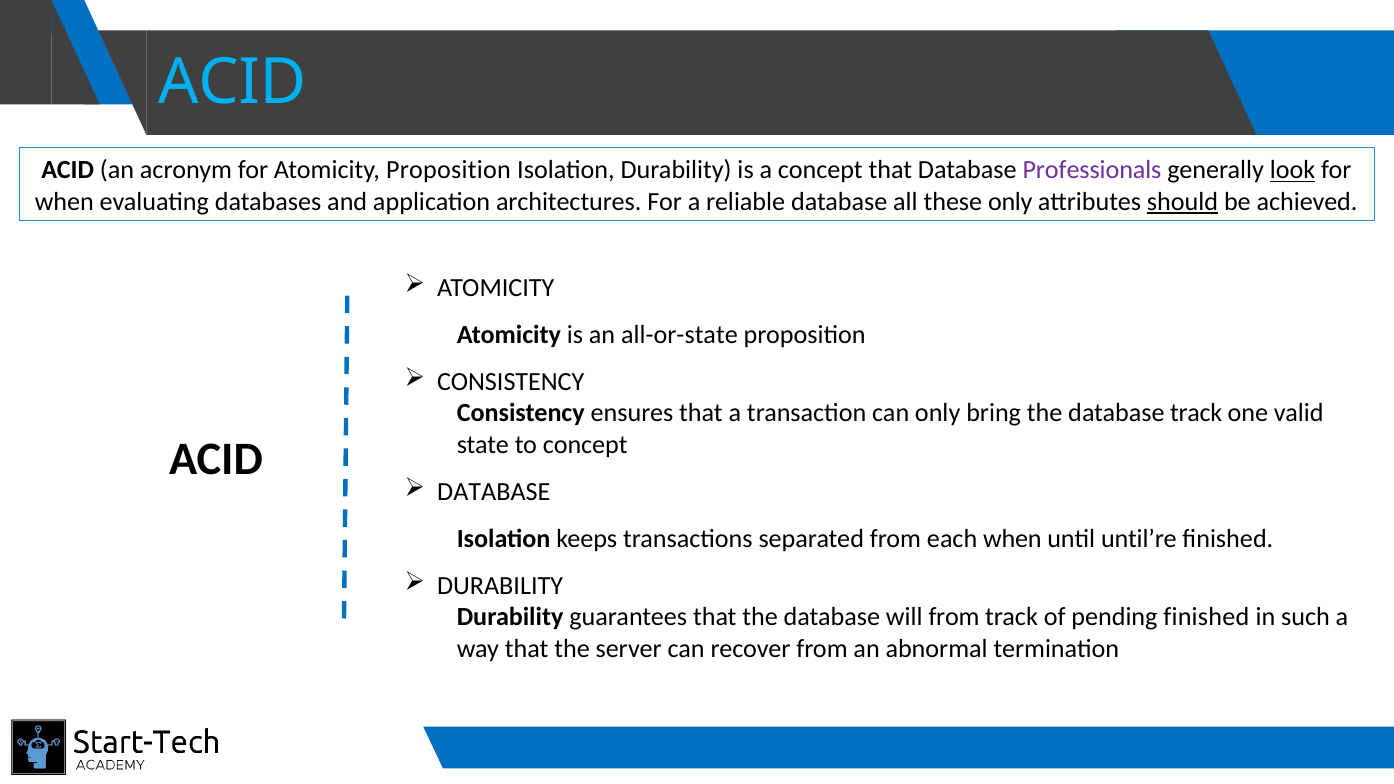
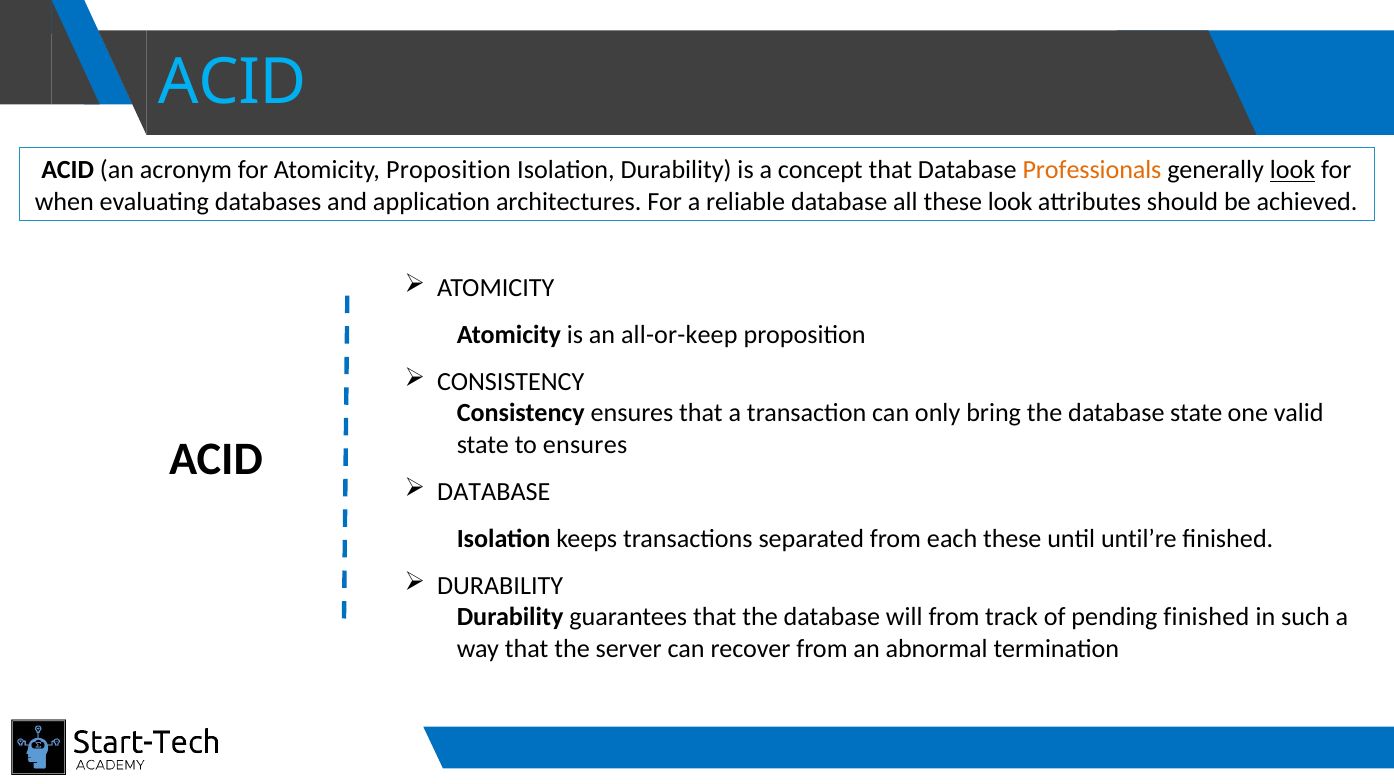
Professionals colour: purple -> orange
these only: only -> look
should underline: present -> none
all-or-state: all-or-state -> all-or-keep
database track: track -> state
to concept: concept -> ensures
each when: when -> these
